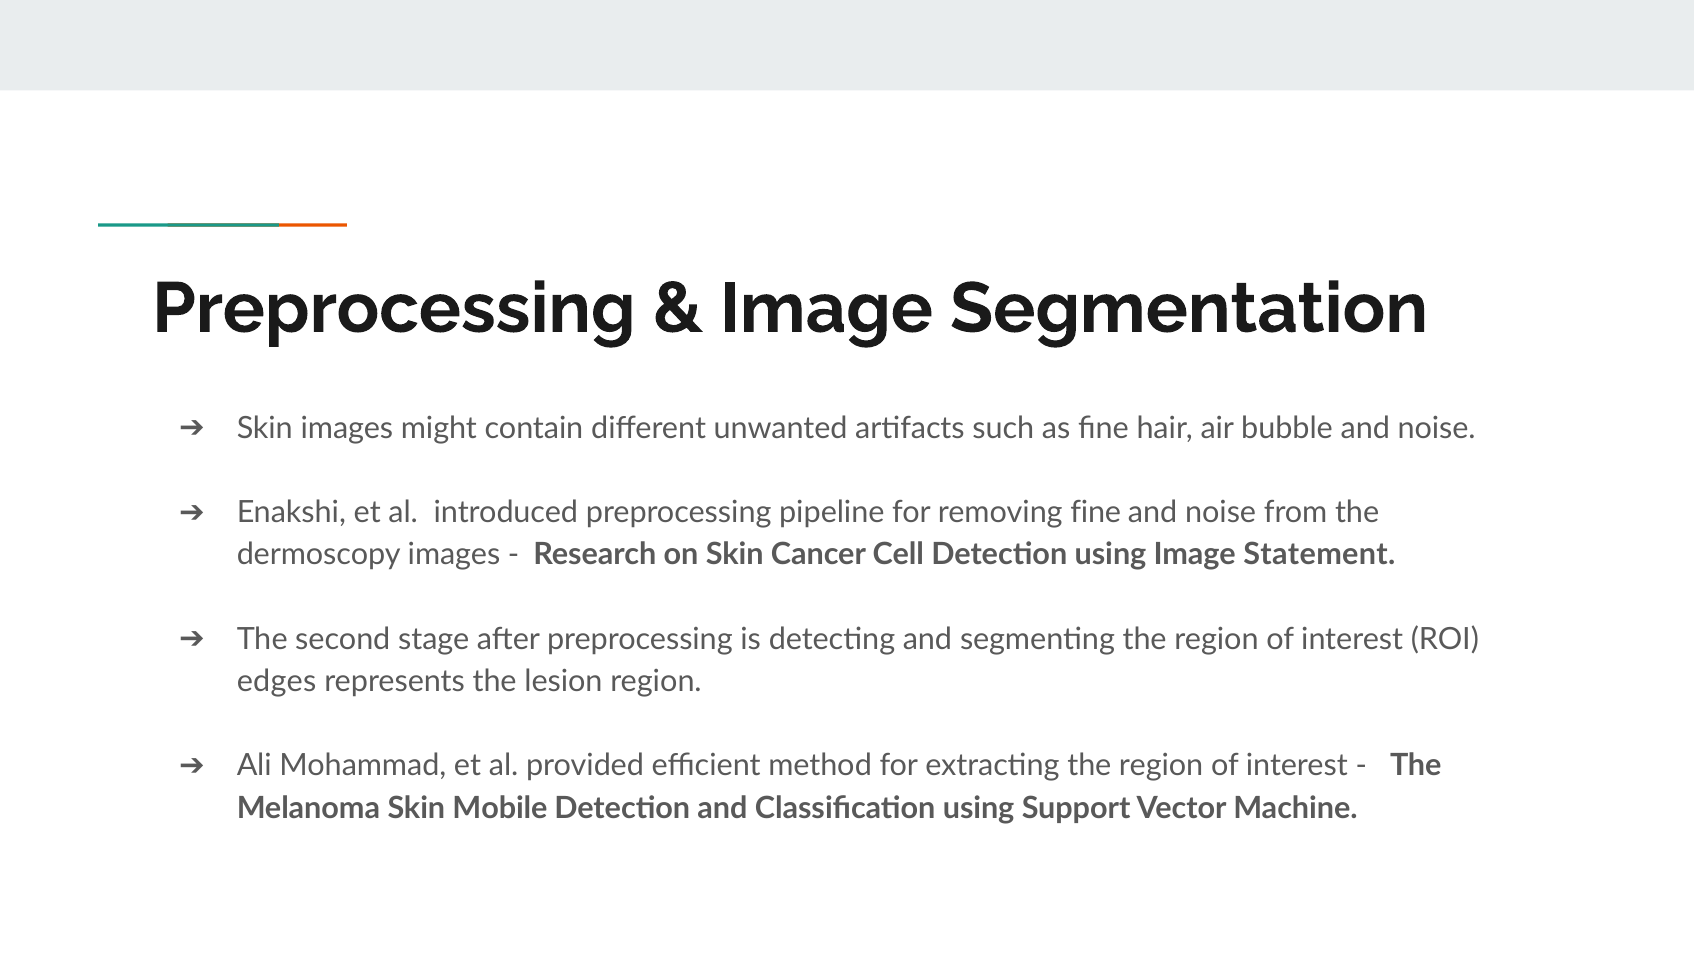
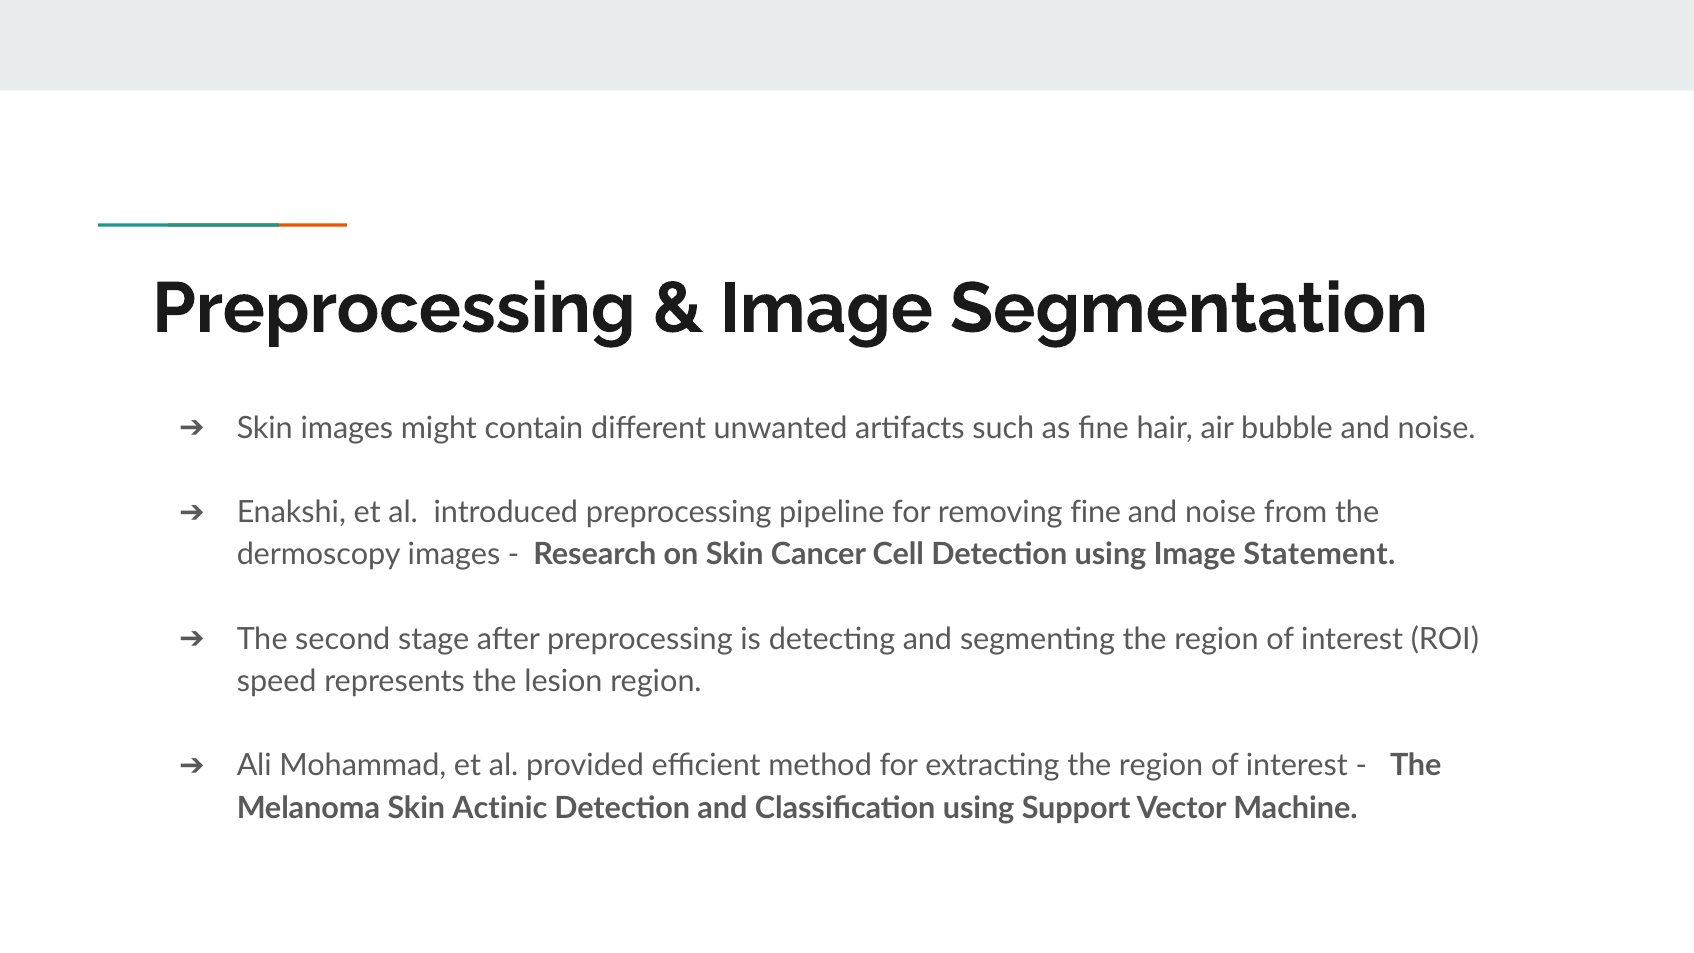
edges: edges -> speed
Mobile: Mobile -> Actinic
